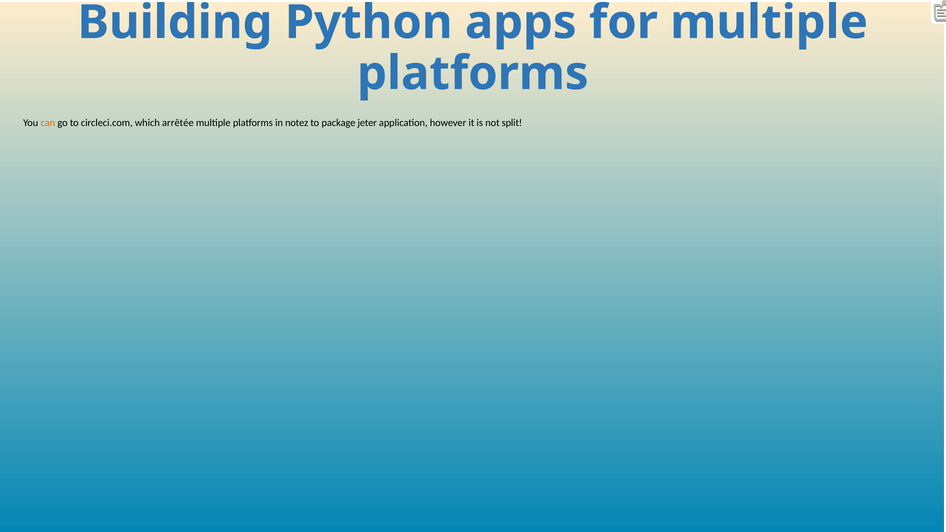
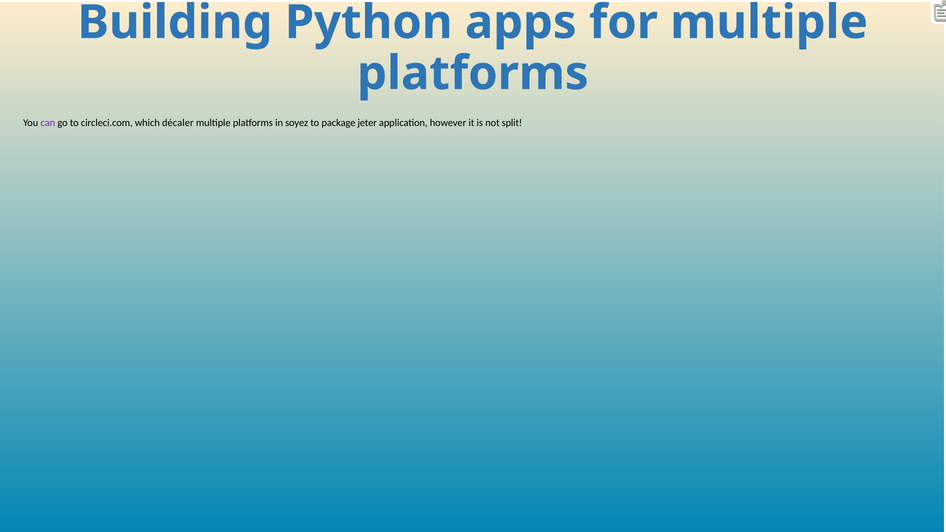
can colour: orange -> purple
arrêtée: arrêtée -> décaler
notez: notez -> soyez
